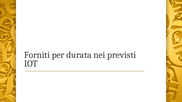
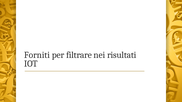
durata: durata -> filtrare
previsti: previsti -> risultati
